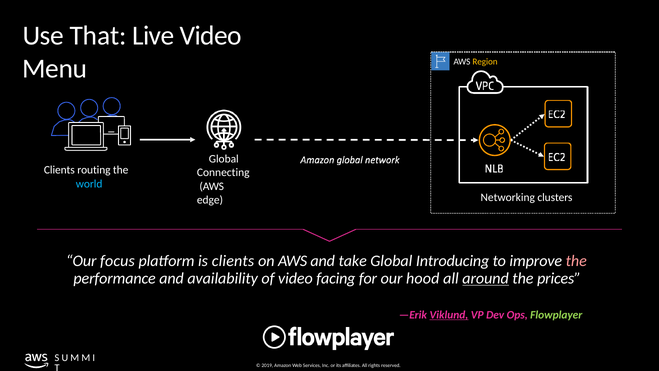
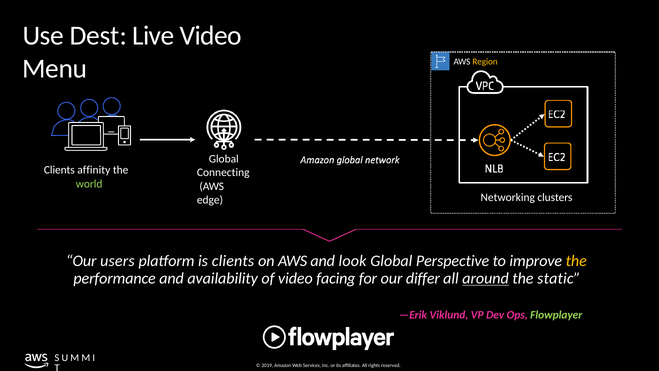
That: That -> Dest
routing: routing -> affinity
world colour: light blue -> light green
focus: focus -> users
take: take -> look
Introducing: Introducing -> Perspective
the at (576, 261) colour: pink -> yellow
hood: hood -> differ
prices: prices -> static
Viklund underline: present -> none
